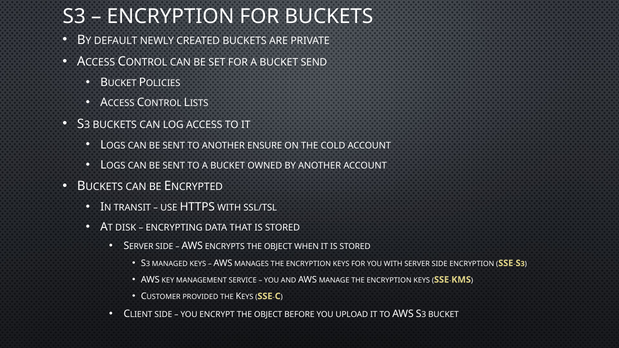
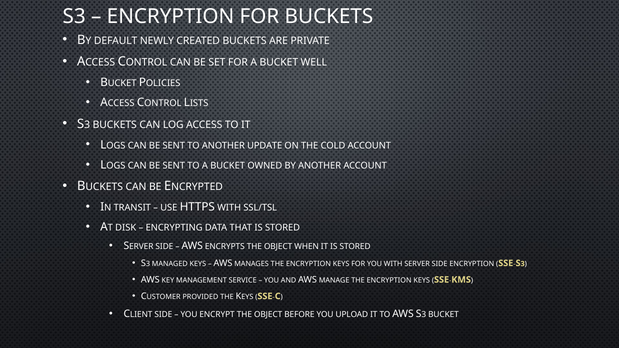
SEND: SEND -> WELL
ENSURE: ENSURE -> UPDATE
